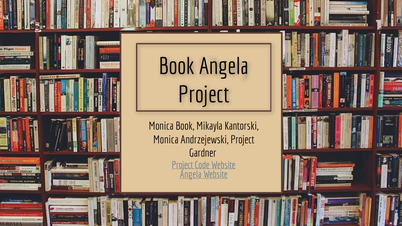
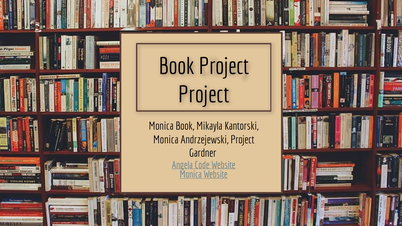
Book Angela: Angela -> Project
Project at (182, 165): Project -> Angela
Angela at (191, 175): Angela -> Monica
